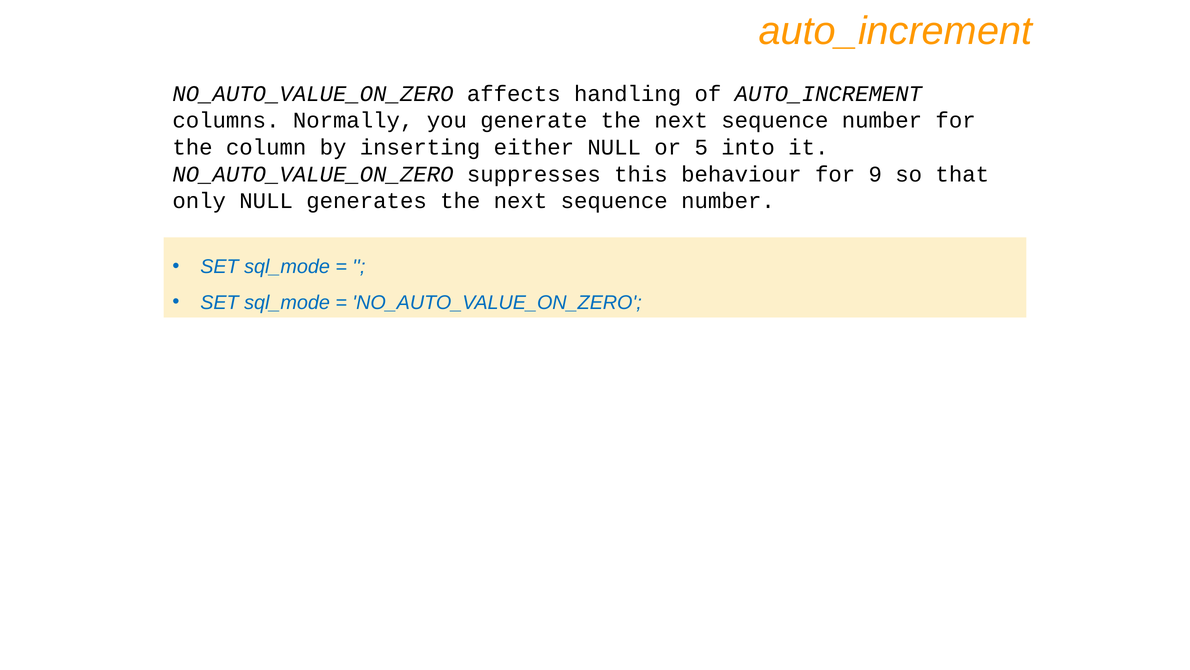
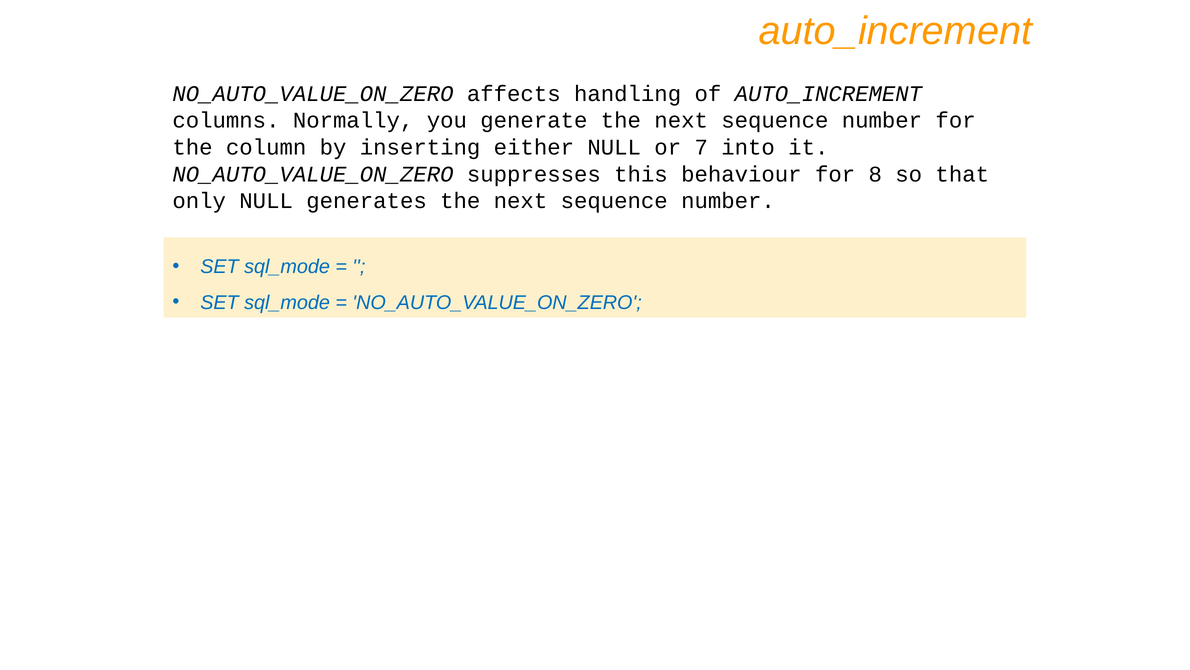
5: 5 -> 7
9: 9 -> 8
